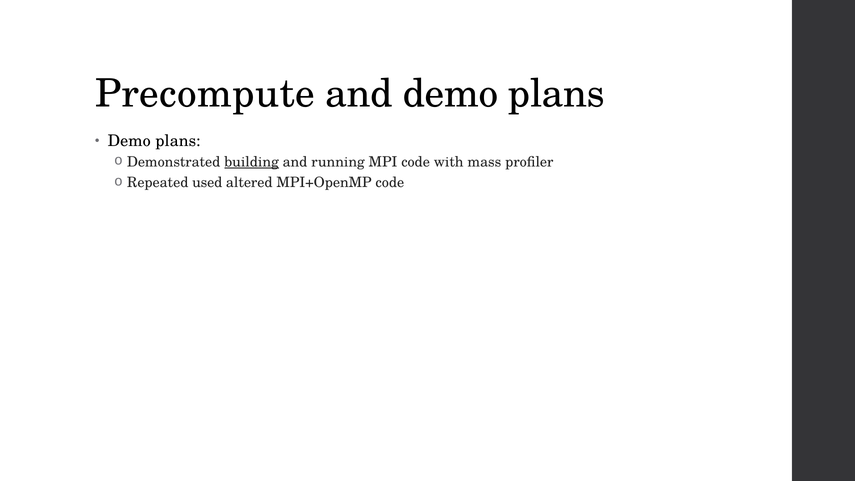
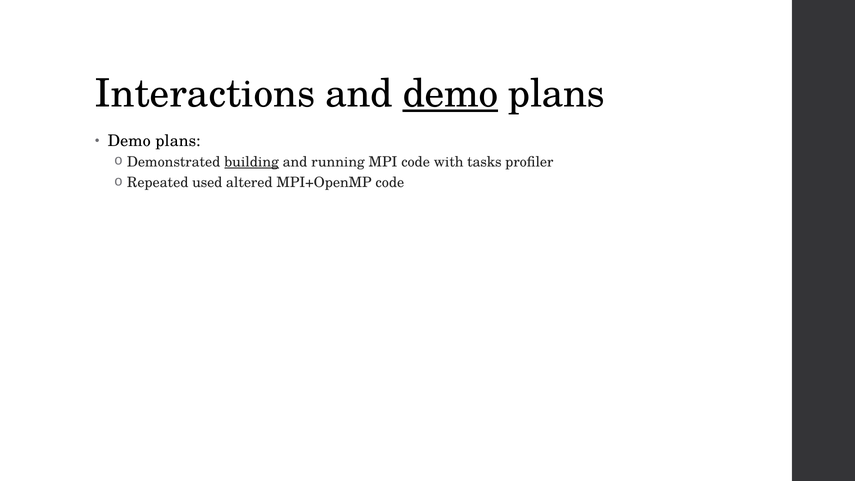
Precompute: Precompute -> Interactions
demo at (450, 94) underline: none -> present
mass: mass -> tasks
